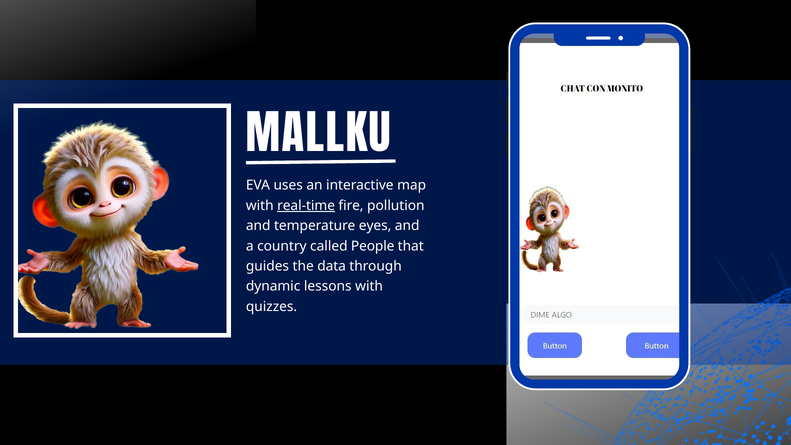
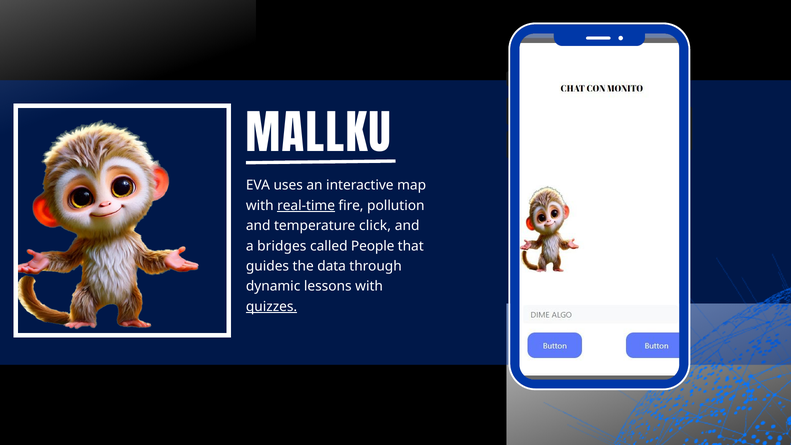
eyes: eyes -> click
country: country -> bridges
quizzes underline: none -> present
